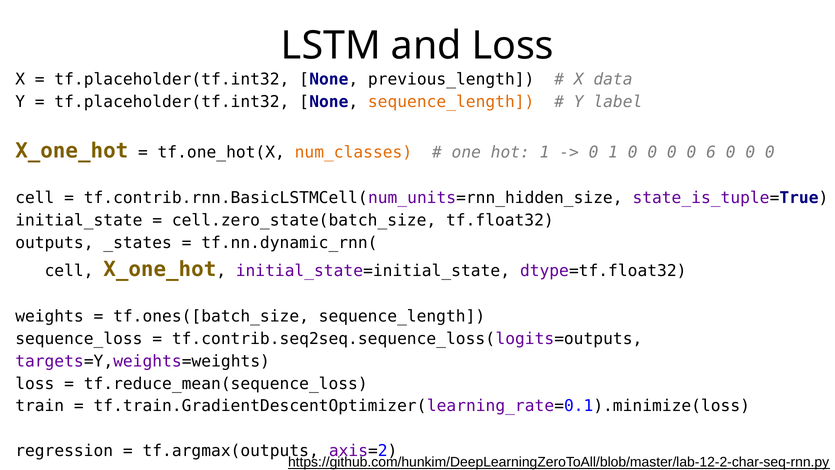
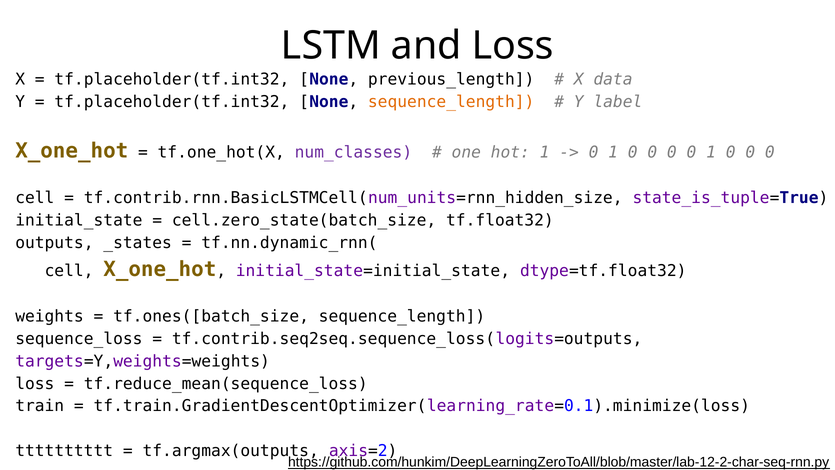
num_classes colour: orange -> purple
0 0 6: 6 -> 1
regression: regression -> tttttttttt
